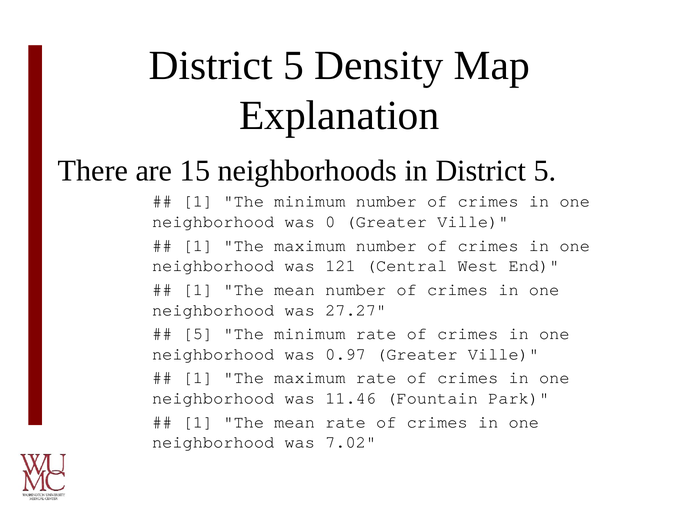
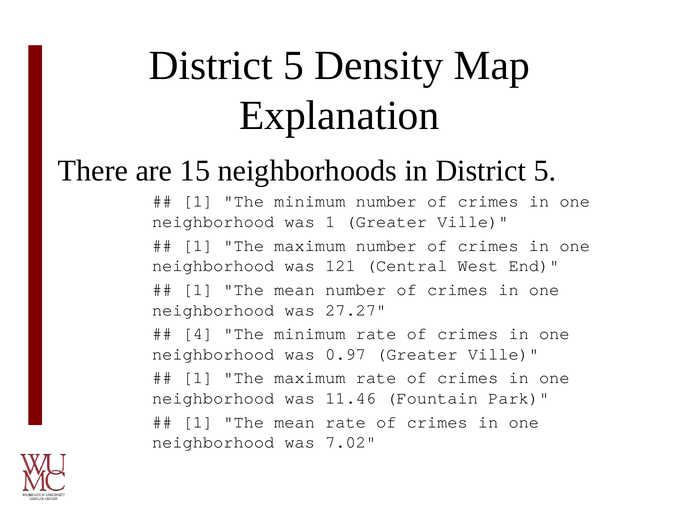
was 0: 0 -> 1
5 at (198, 334): 5 -> 4
